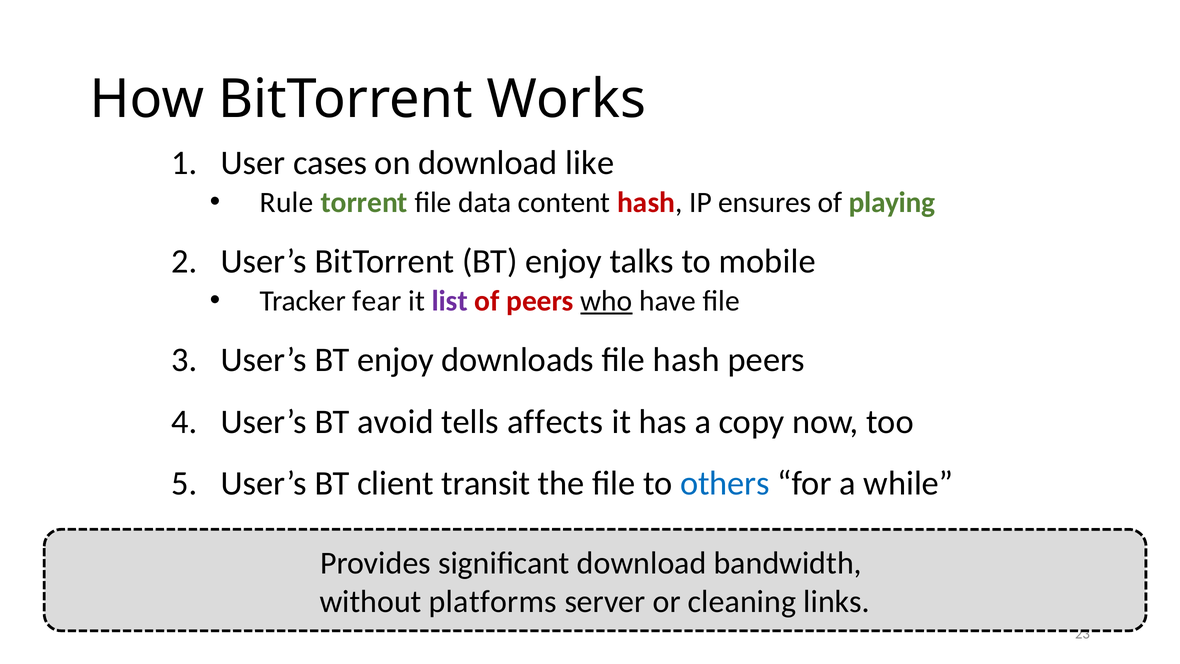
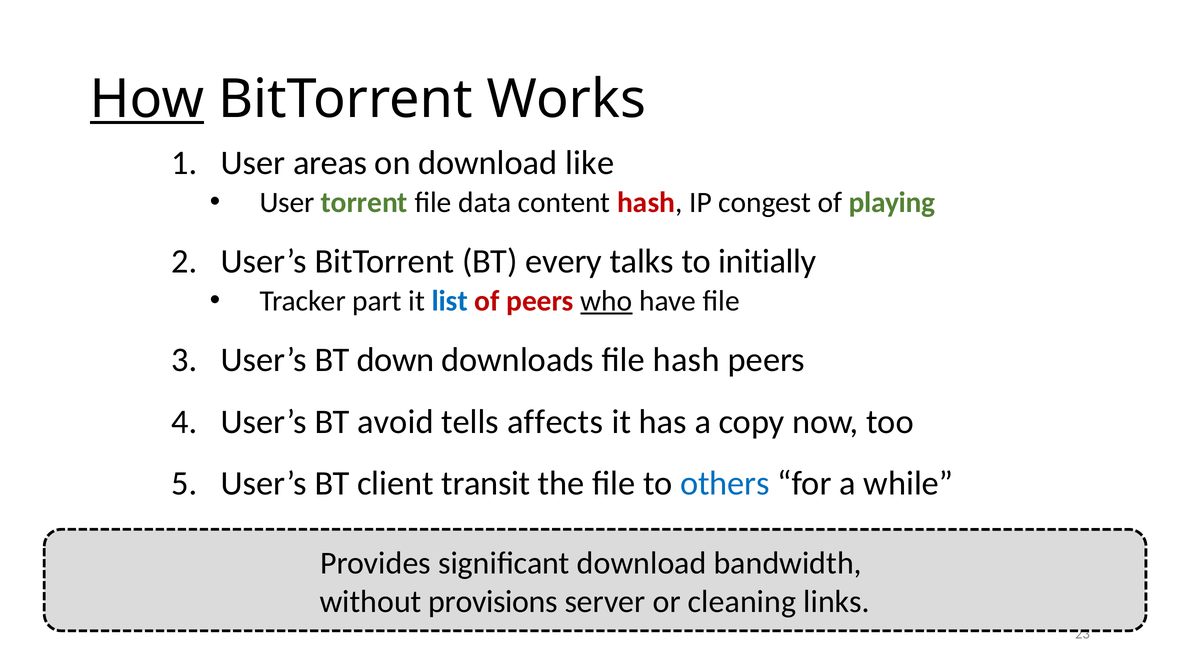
How underline: none -> present
cases: cases -> areas
Rule at (287, 202): Rule -> User
ensures: ensures -> congest
BitTorrent BT enjoy: enjoy -> every
mobile: mobile -> initially
fear: fear -> part
list colour: purple -> blue
User’s BT enjoy: enjoy -> down
platforms: platforms -> provisions
